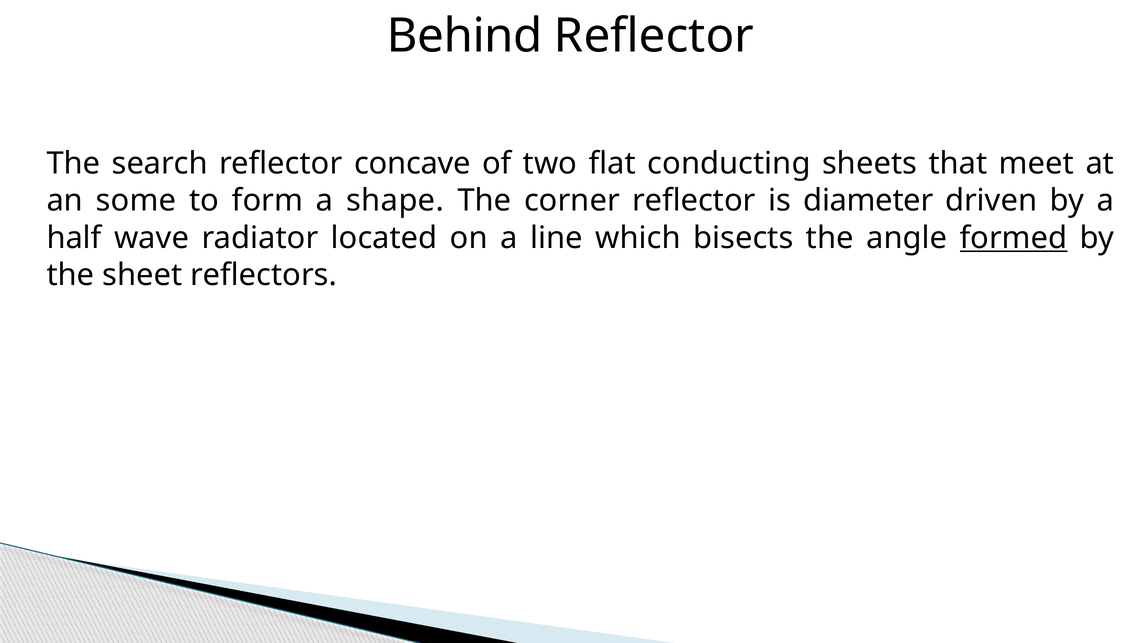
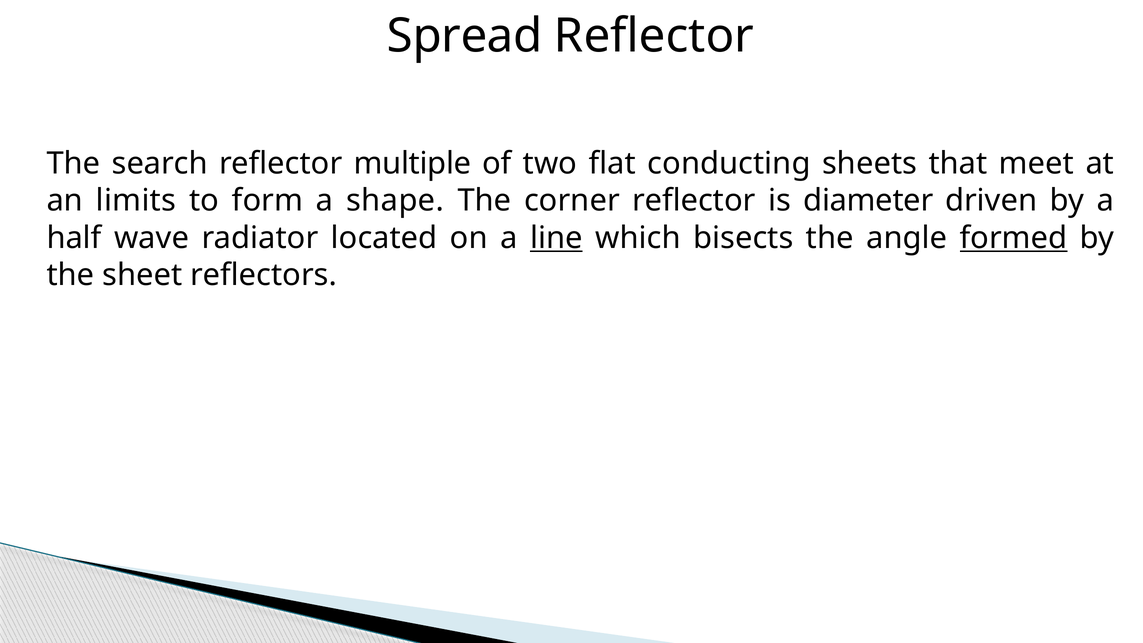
Behind: Behind -> Spread
concave: concave -> multiple
some: some -> limits
line underline: none -> present
